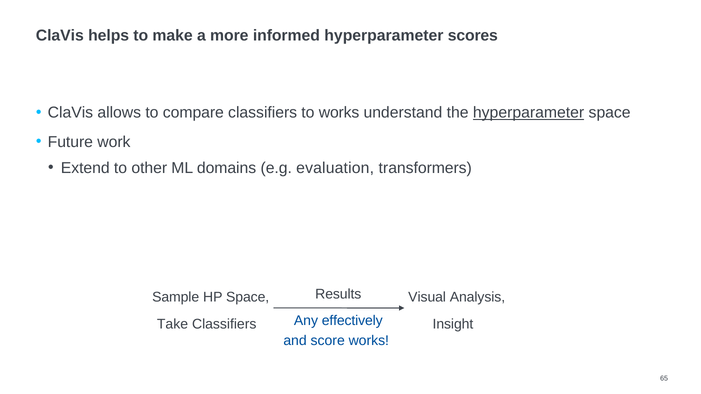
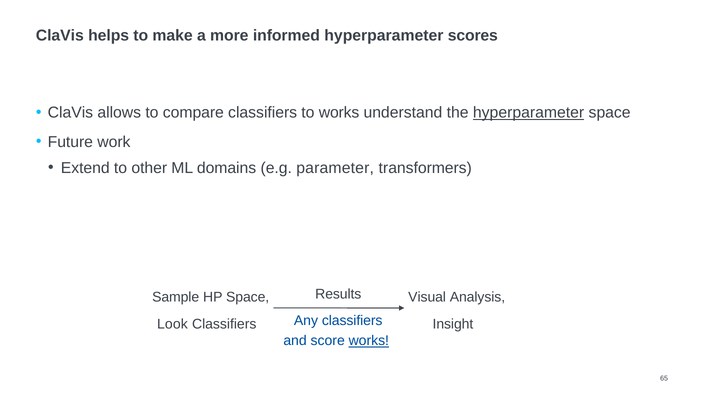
evaluation: evaluation -> parameter
Any effectively: effectively -> classifiers
Take: Take -> Look
works at (369, 341) underline: none -> present
